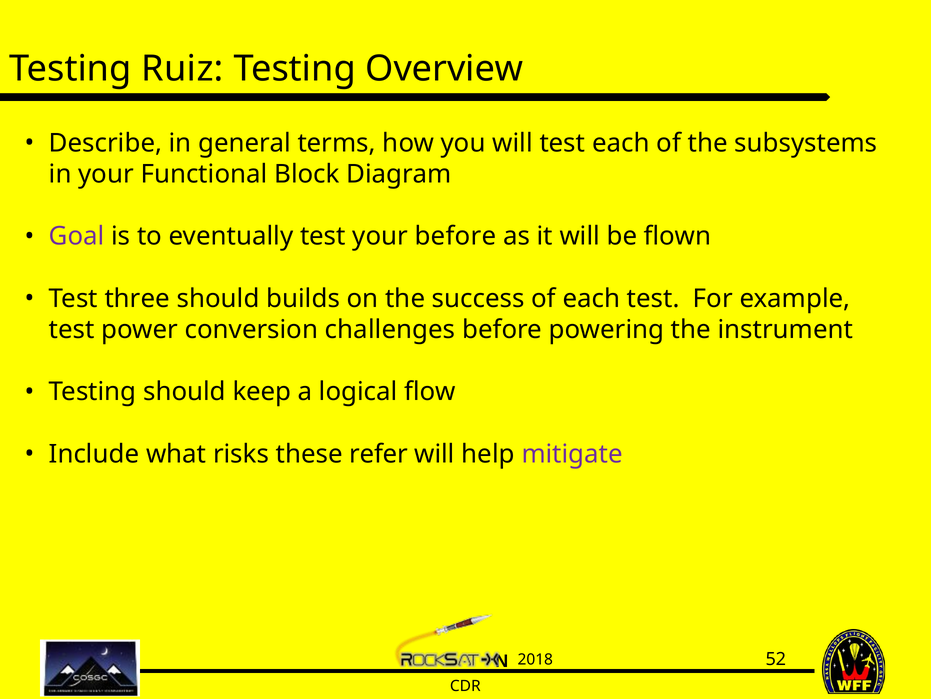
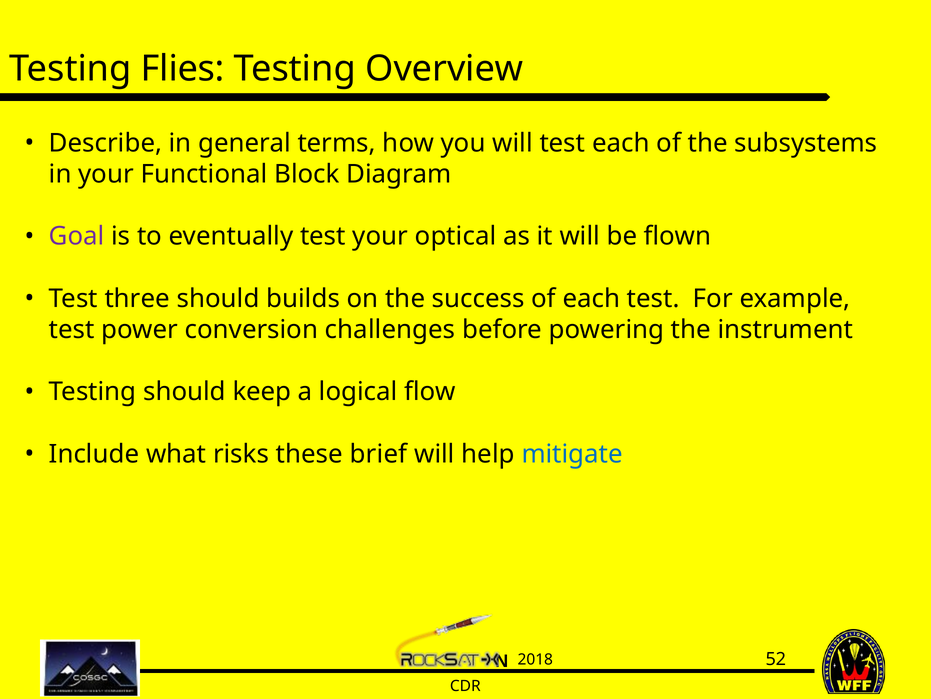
Ruiz: Ruiz -> Flies
your before: before -> optical
refer: refer -> brief
mitigate colour: purple -> blue
